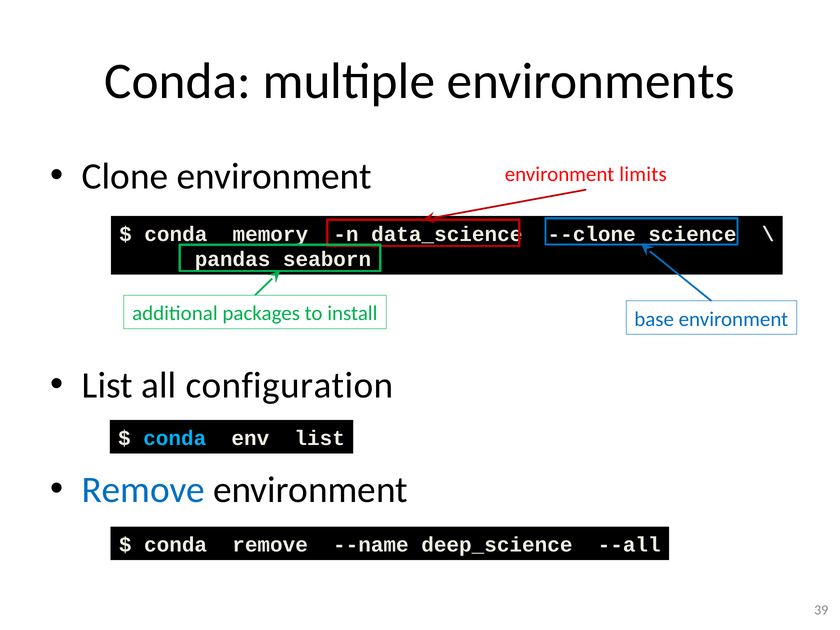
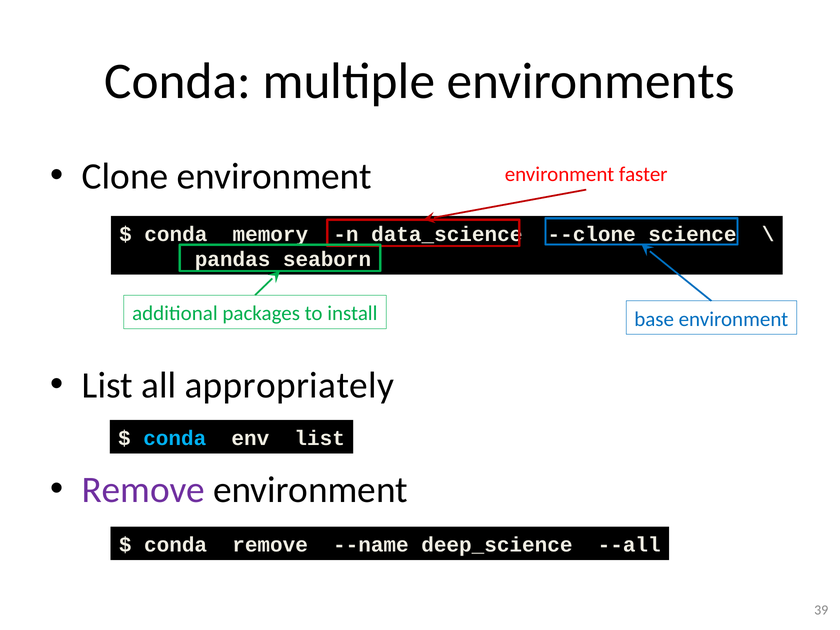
limits: limits -> faster
configuration: configuration -> appropriately
Remove at (143, 490) colour: blue -> purple
